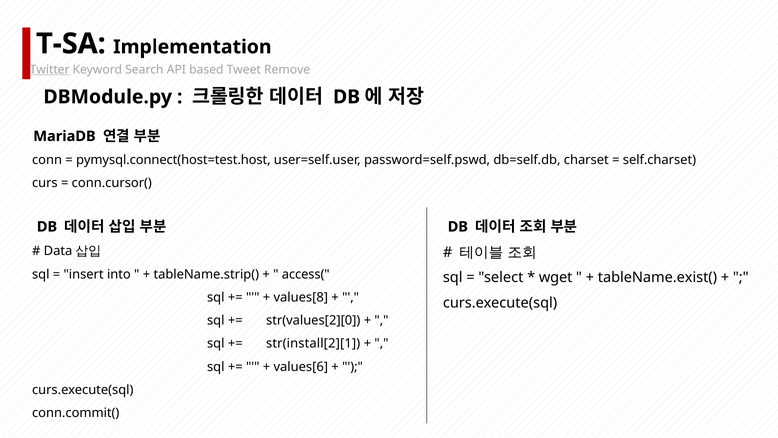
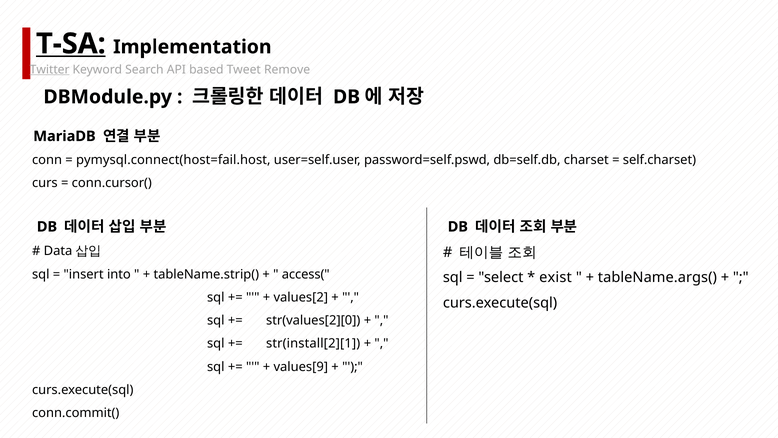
T-SA underline: none -> present
pymysql.connect(host=test.host: pymysql.connect(host=test.host -> pymysql.connect(host=fail.host
wget: wget -> exist
tableName.exist(: tableName.exist( -> tableName.args(
values[8: values[8 -> values[2
values[6: values[6 -> values[9
